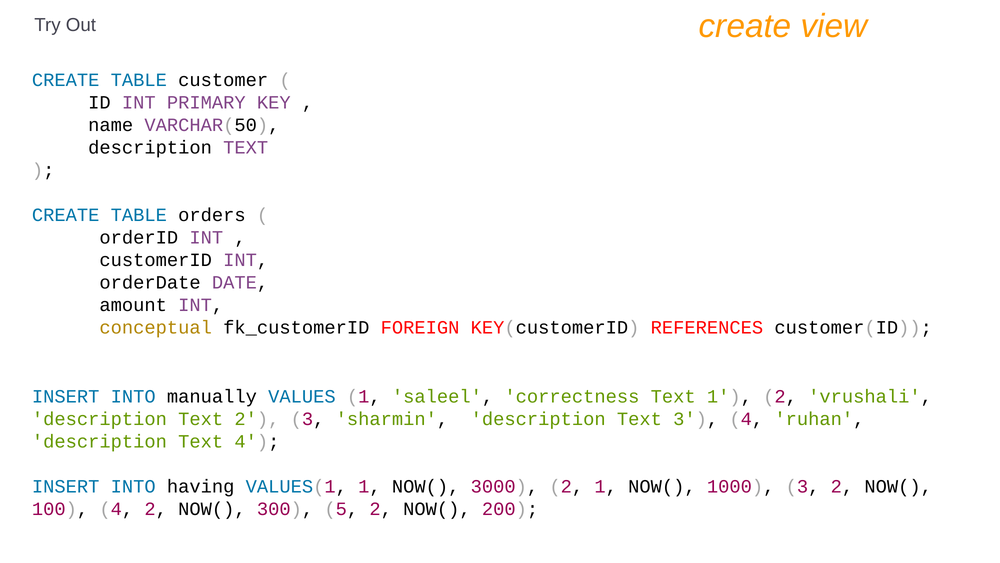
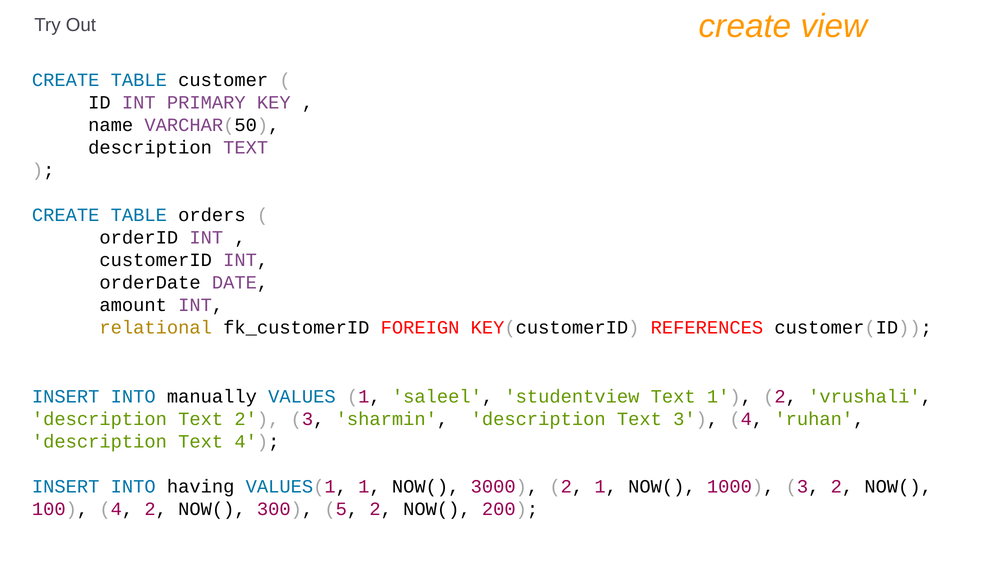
conceptual: conceptual -> relational
correctness: correctness -> studentview
